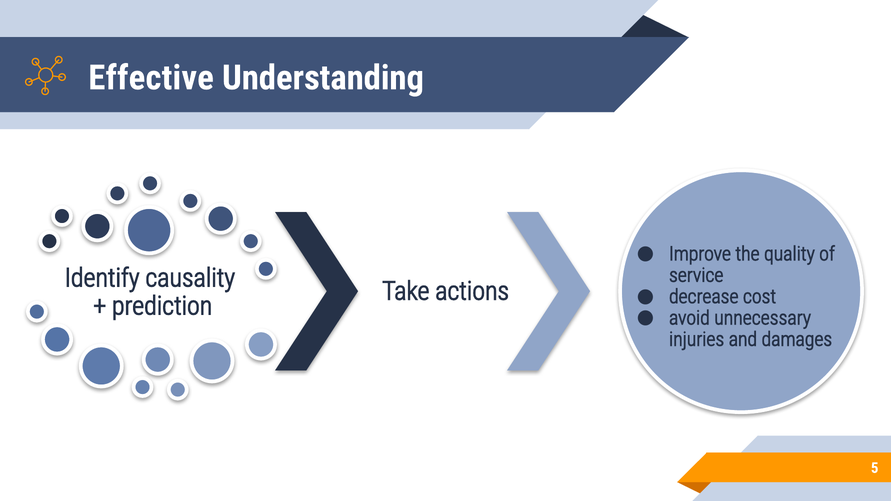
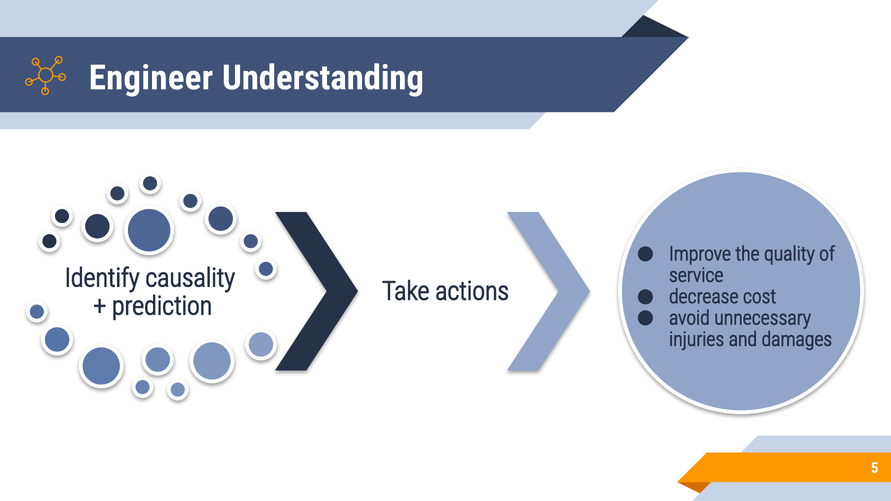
Effective: Effective -> Engineer
